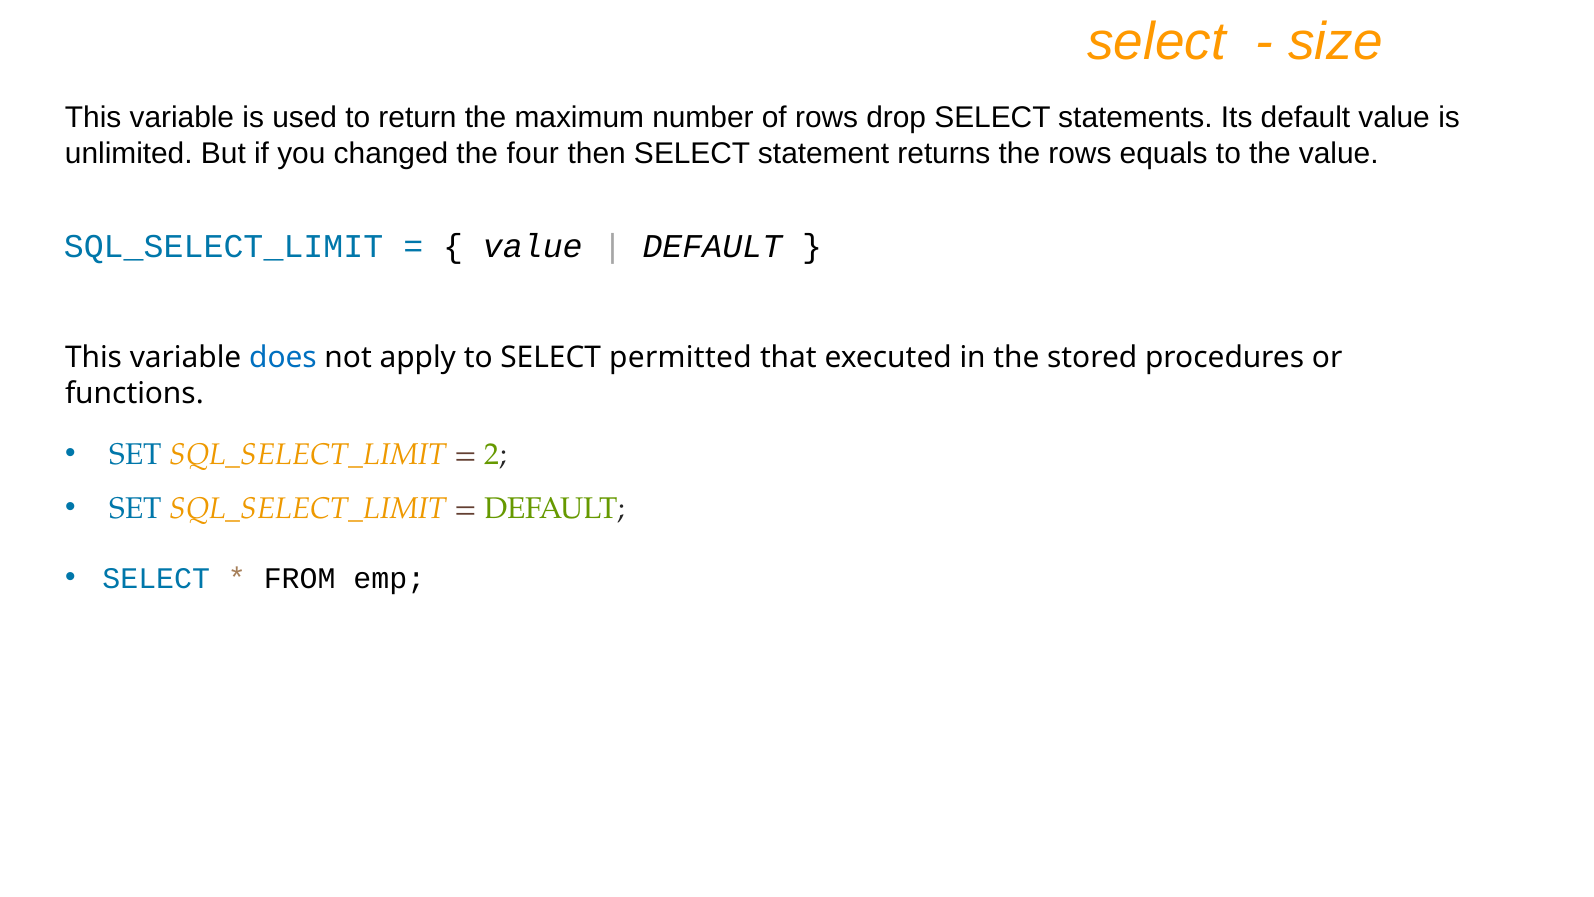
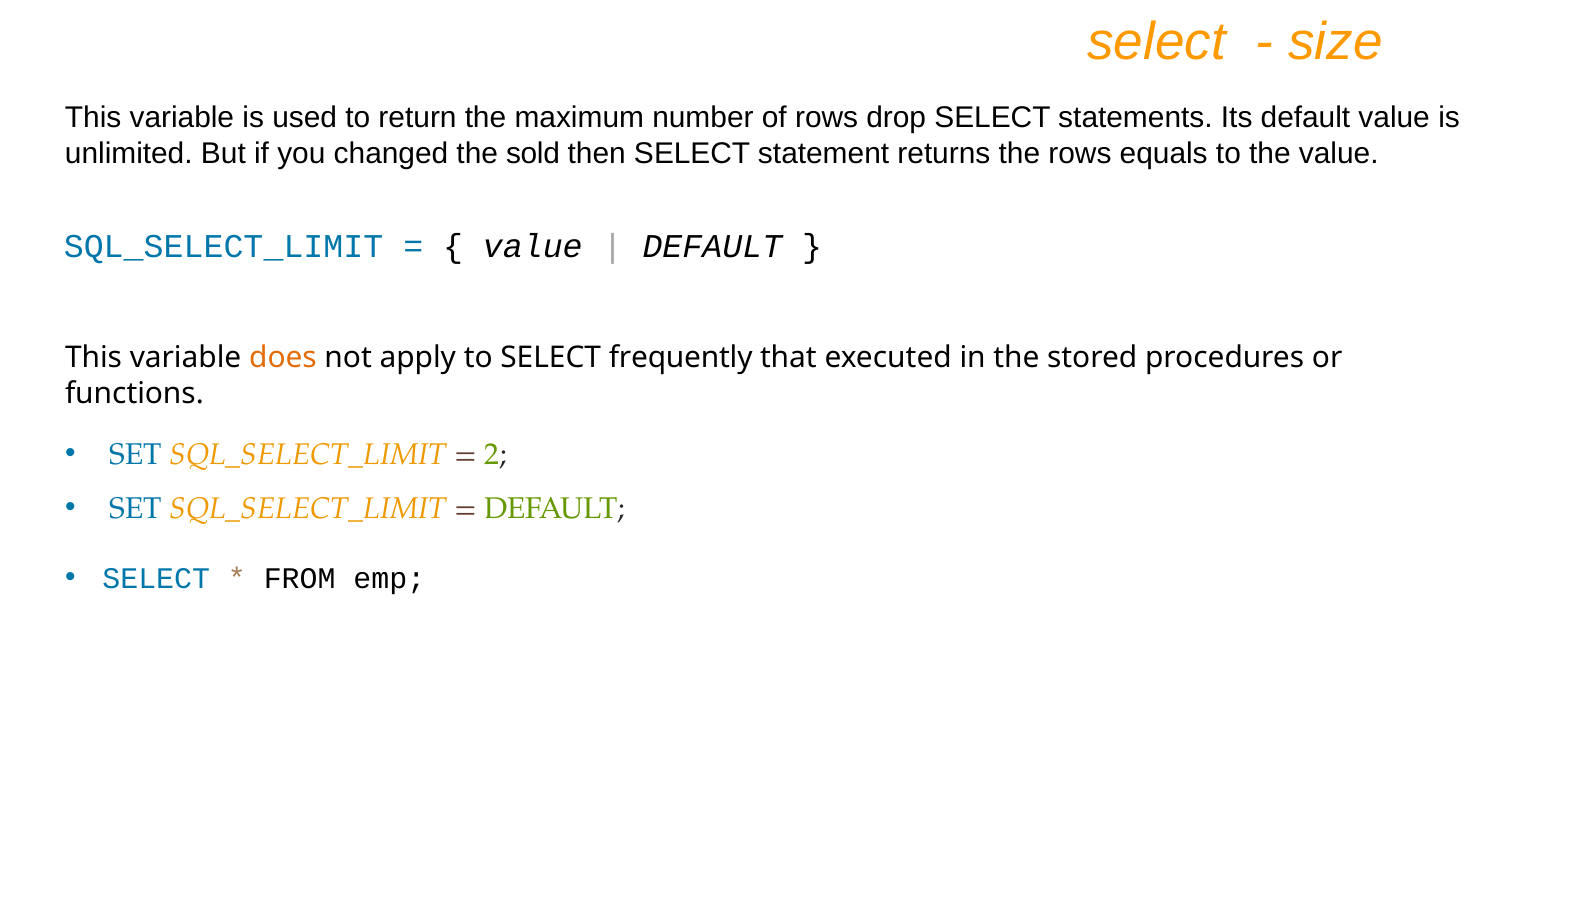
four: four -> sold
does colour: blue -> orange
permitted: permitted -> frequently
